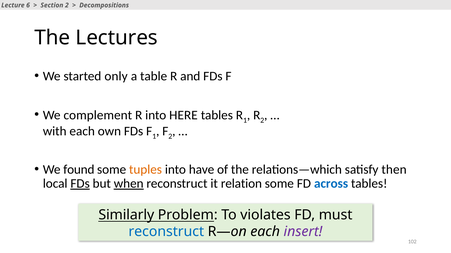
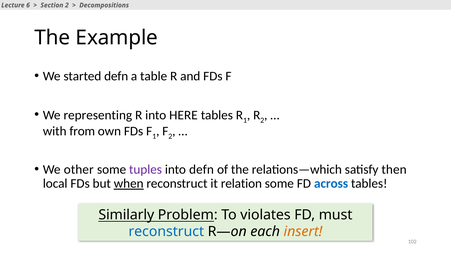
Lectures: Lectures -> Example
started only: only -> defn
complement: complement -> representing
with each: each -> from
found: found -> other
tuples colour: orange -> purple
into have: have -> defn
FDs at (80, 184) underline: present -> none
insert colour: purple -> orange
